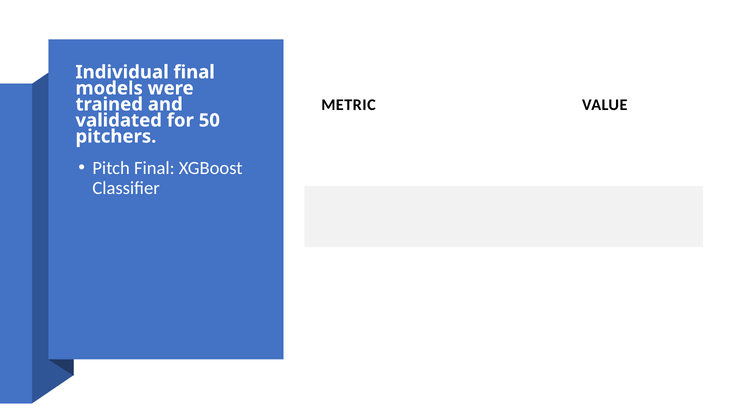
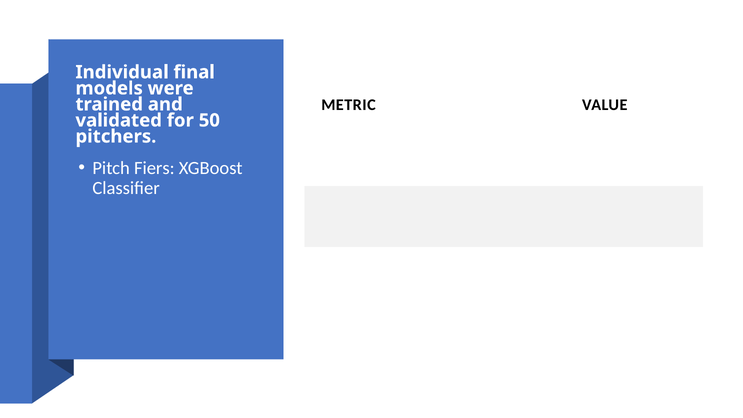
Pitch Final: Final -> Fiers
